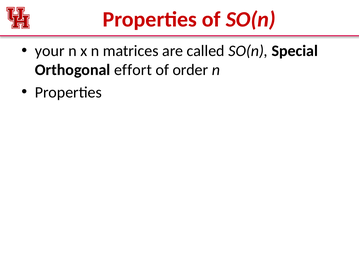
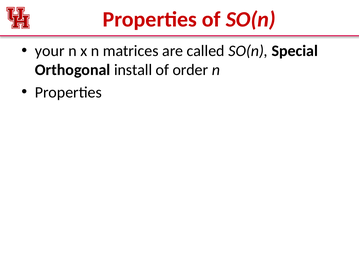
effort: effort -> install
